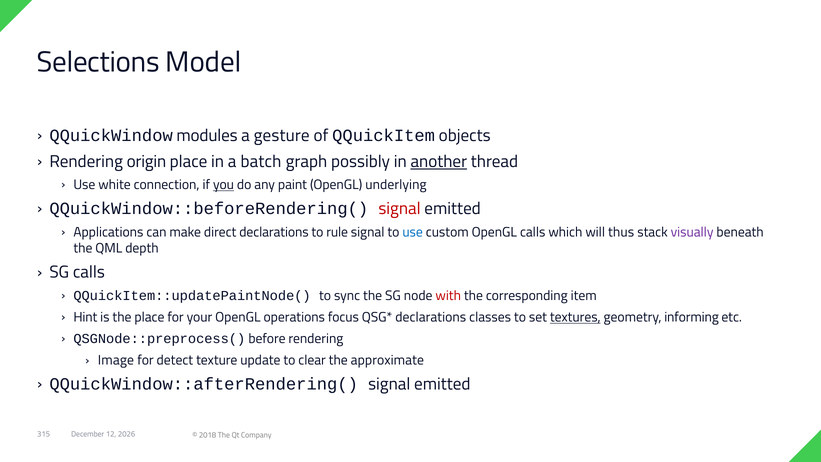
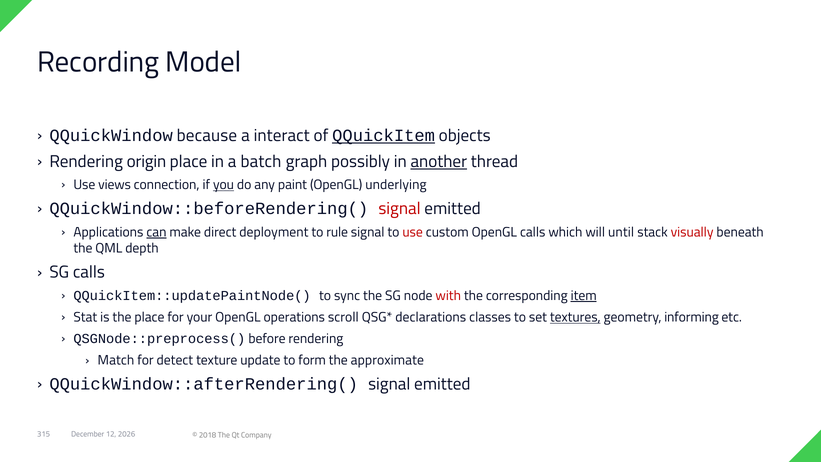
Selections: Selections -> Recording
modules: modules -> because
gesture: gesture -> interact
QQuickItem underline: none -> present
white: white -> views
can underline: none -> present
direct declarations: declarations -> deployment
use at (413, 232) colour: blue -> red
thus: thus -> until
visually colour: purple -> red
item underline: none -> present
Hint: Hint -> Stat
focus: focus -> scroll
Image: Image -> Match
clear: clear -> form
